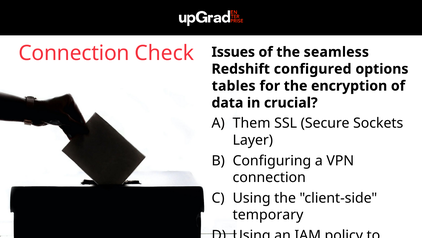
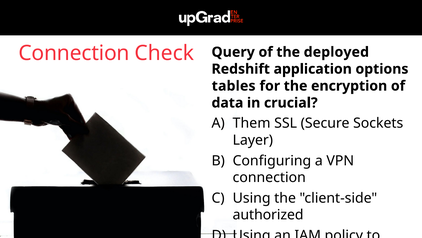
Issues: Issues -> Query
seamless: seamless -> deployed
configured: configured -> application
temporary: temporary -> authorized
